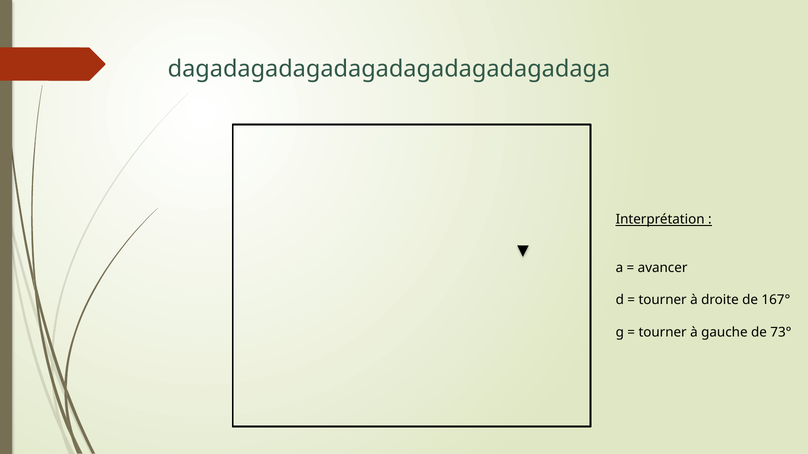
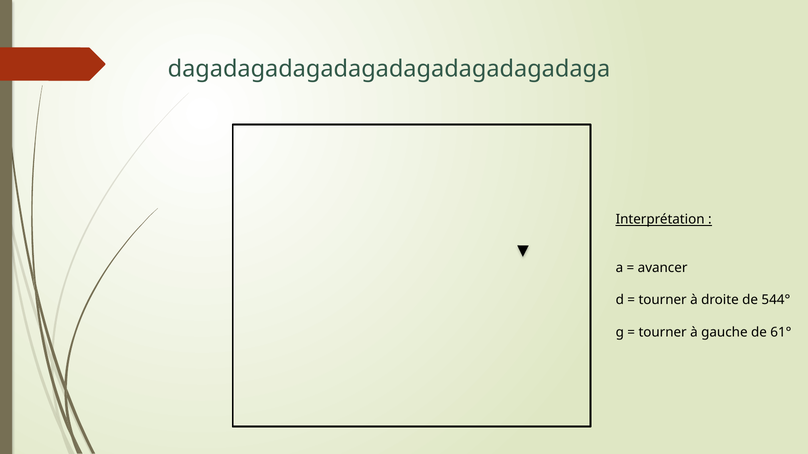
167°: 167° -> 544°
73°: 73° -> 61°
